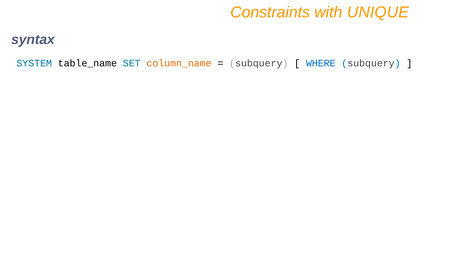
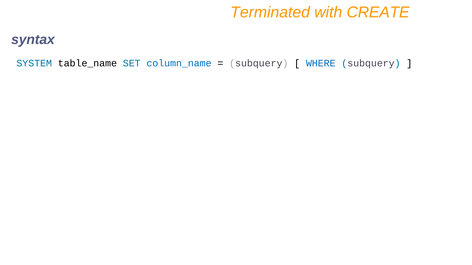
Constraints: Constraints -> Terminated
UNIQUE: UNIQUE -> CREATE
column_name colour: orange -> blue
